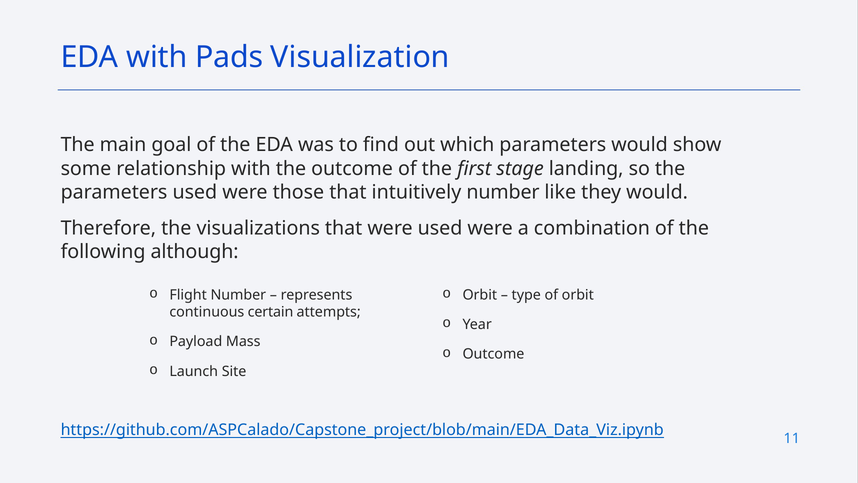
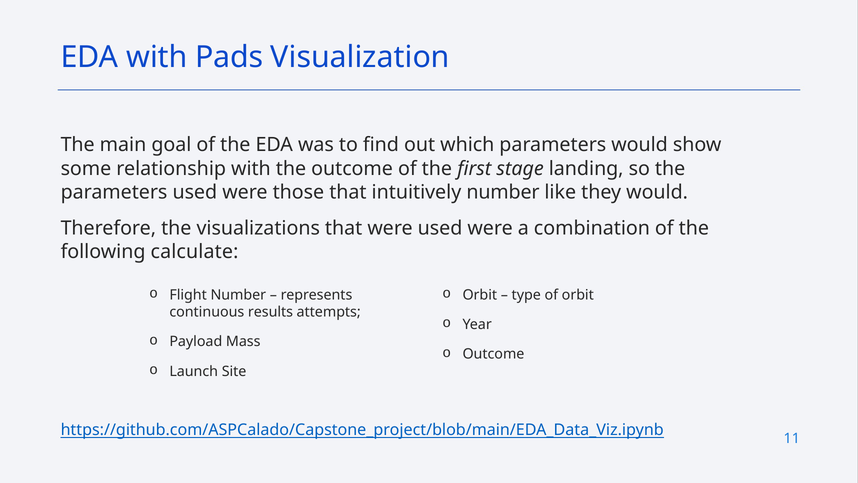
although: although -> calculate
certain: certain -> results
